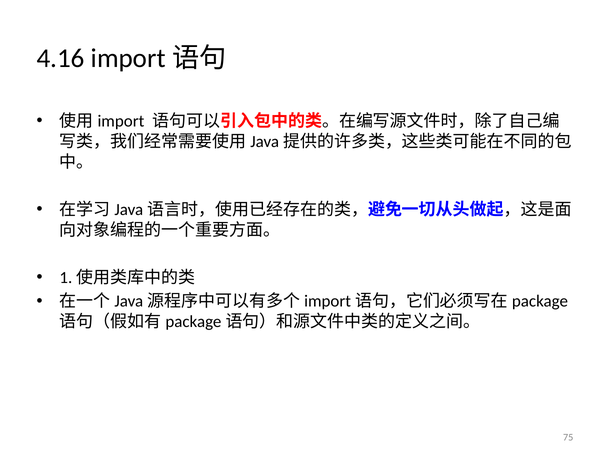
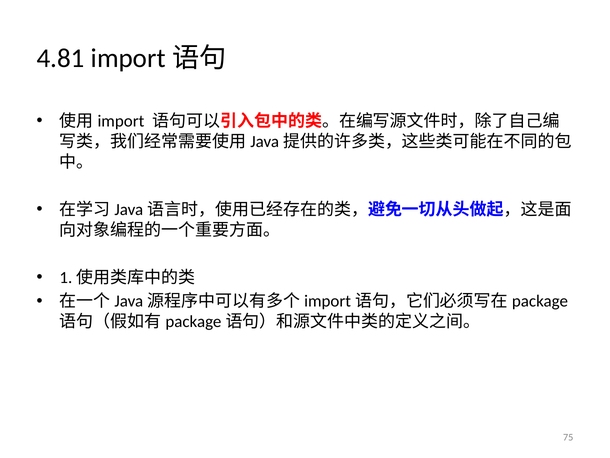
4.16: 4.16 -> 4.81
